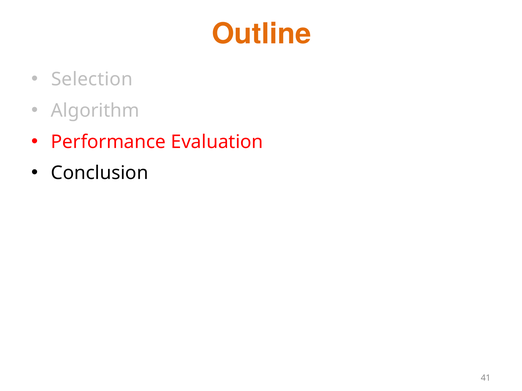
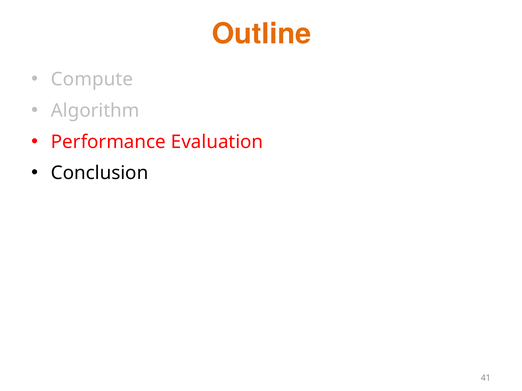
Selection: Selection -> Compute
